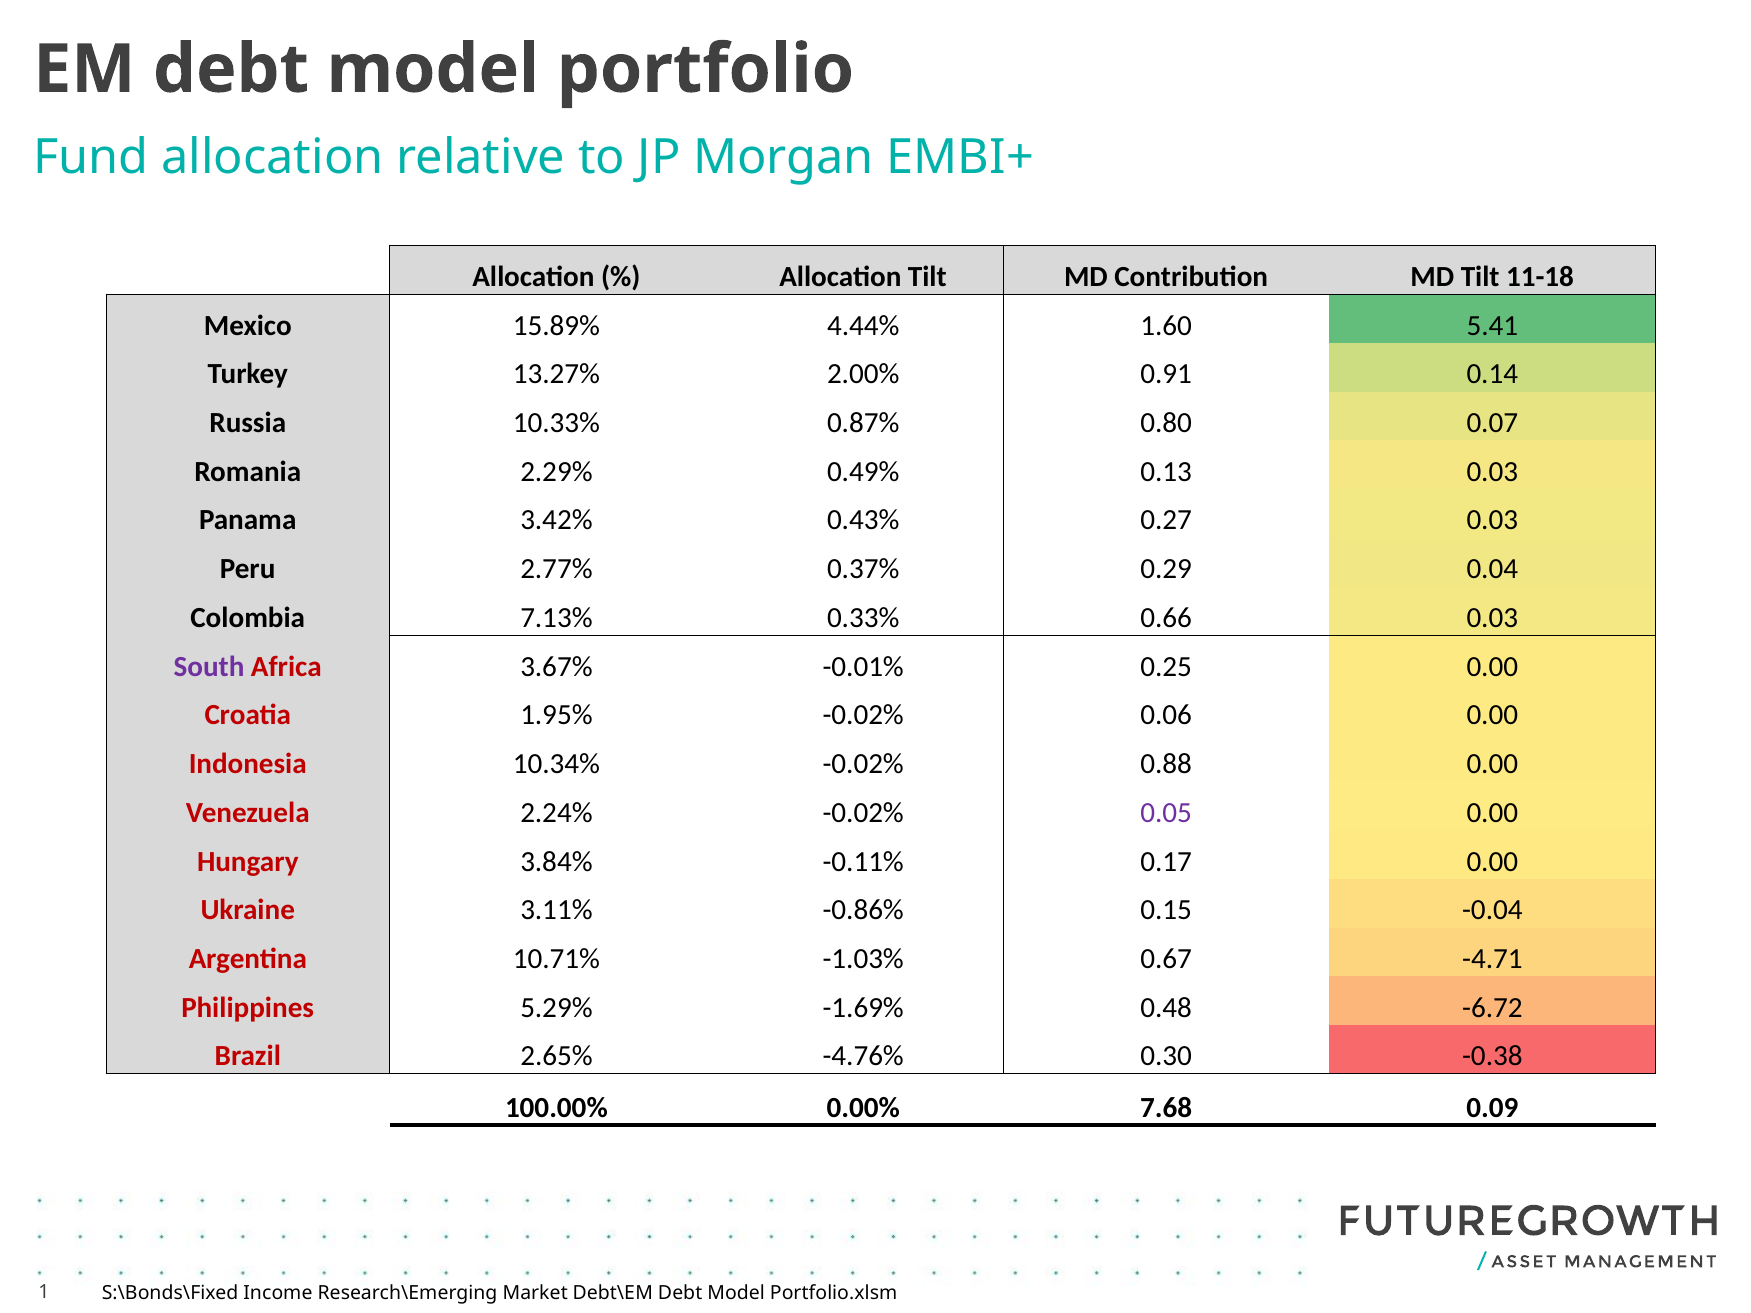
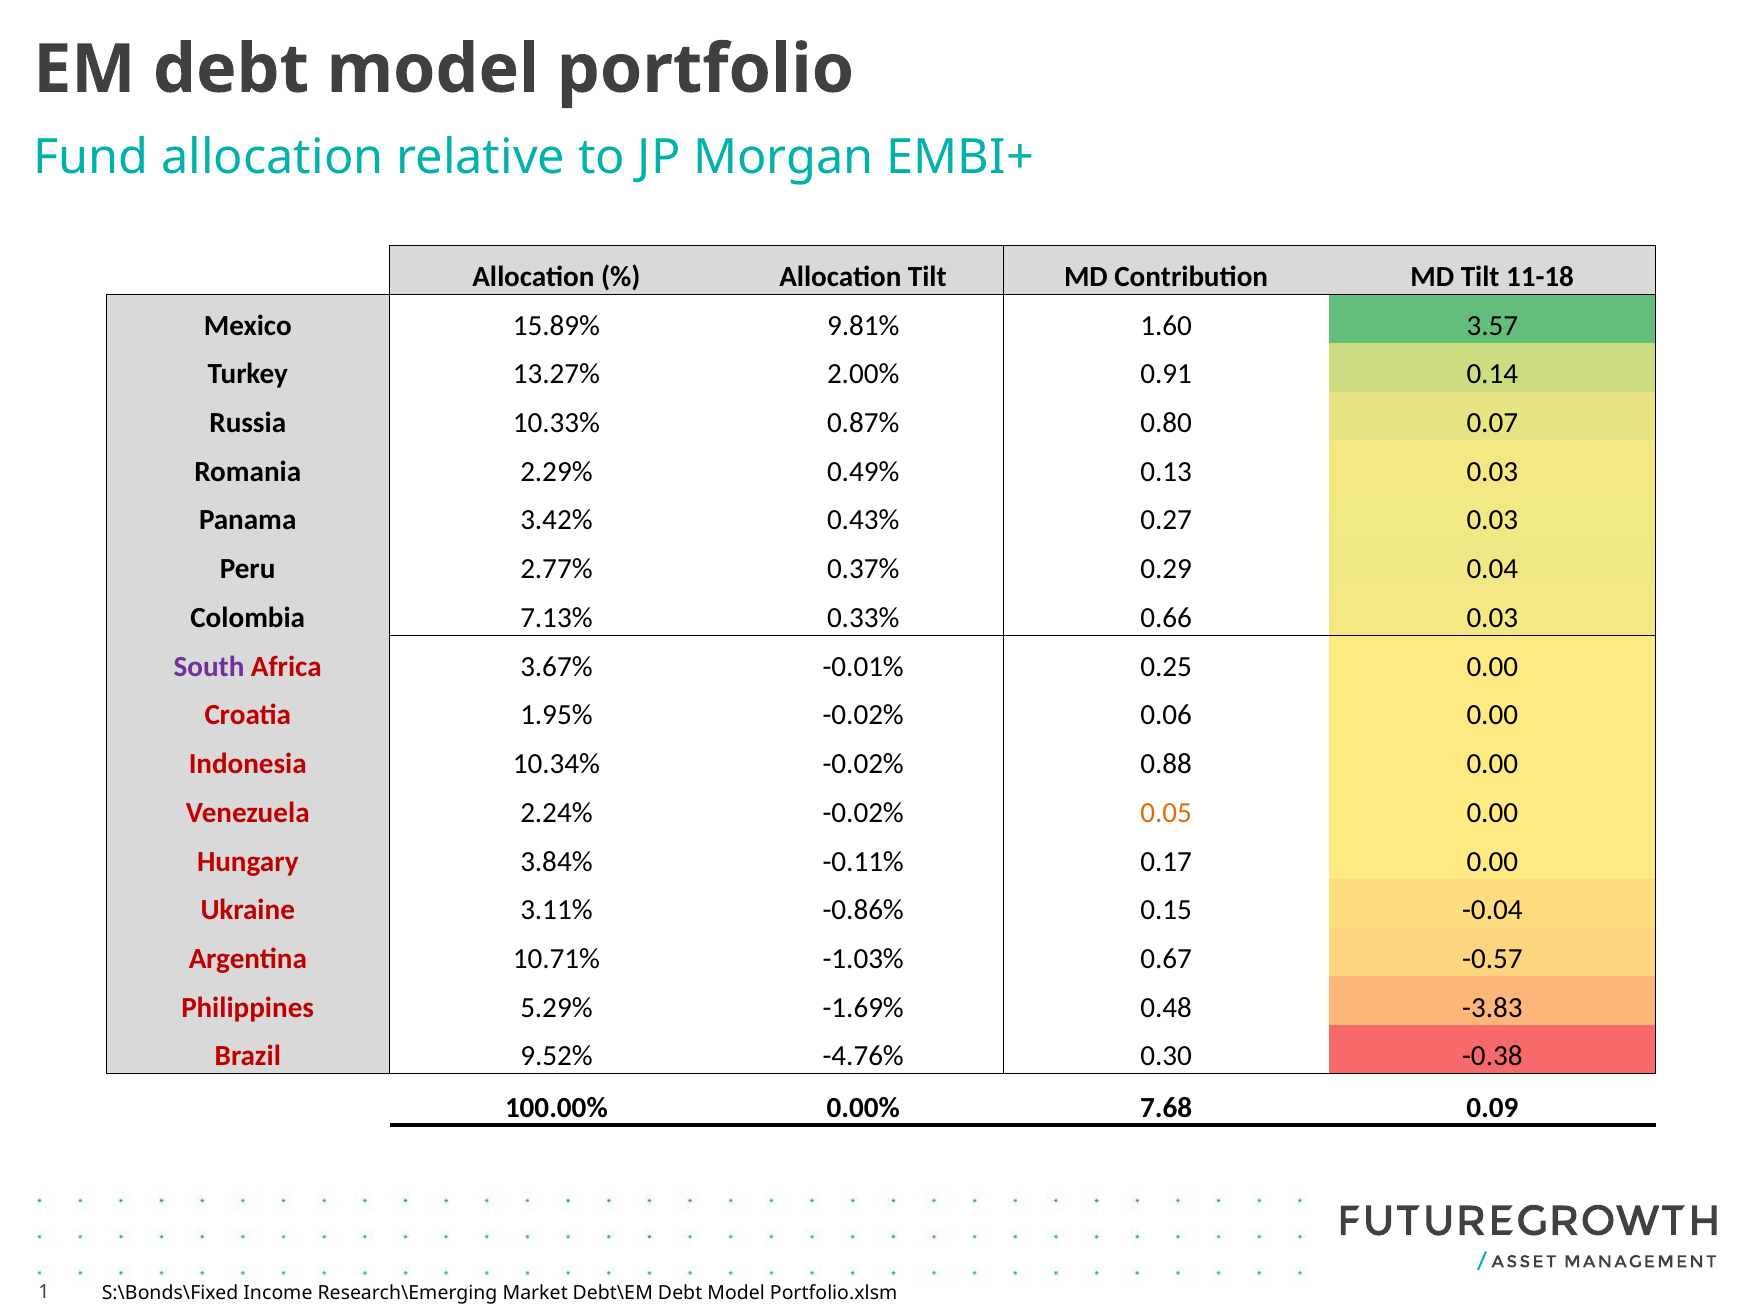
4.44%: 4.44% -> 9.81%
5.41: 5.41 -> 3.57
0.05 colour: purple -> orange
-4.71: -4.71 -> -0.57
-6.72: -6.72 -> -3.83
2.65%: 2.65% -> 9.52%
